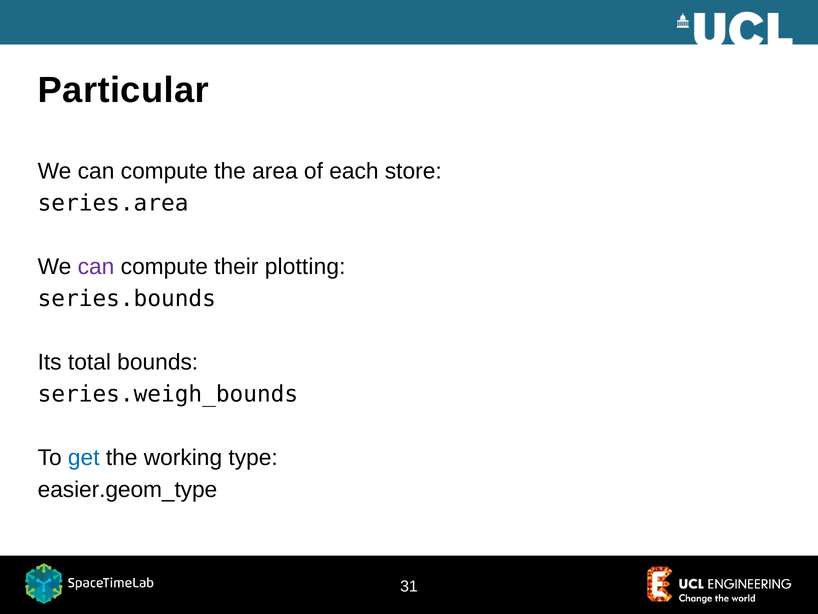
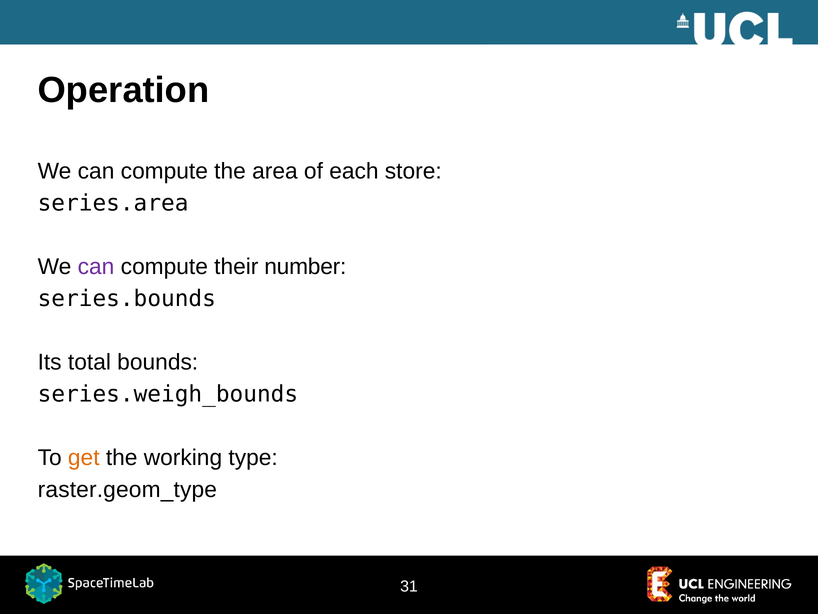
Particular: Particular -> Operation
plotting: plotting -> number
get colour: blue -> orange
easier.geom_type: easier.geom_type -> raster.geom_type
